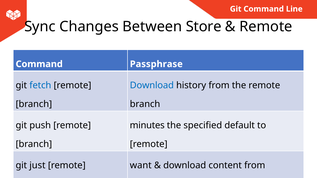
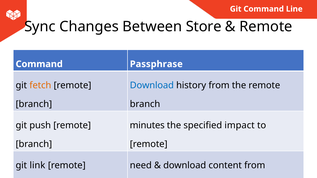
fetch colour: blue -> orange
default: default -> impact
just: just -> link
want: want -> need
